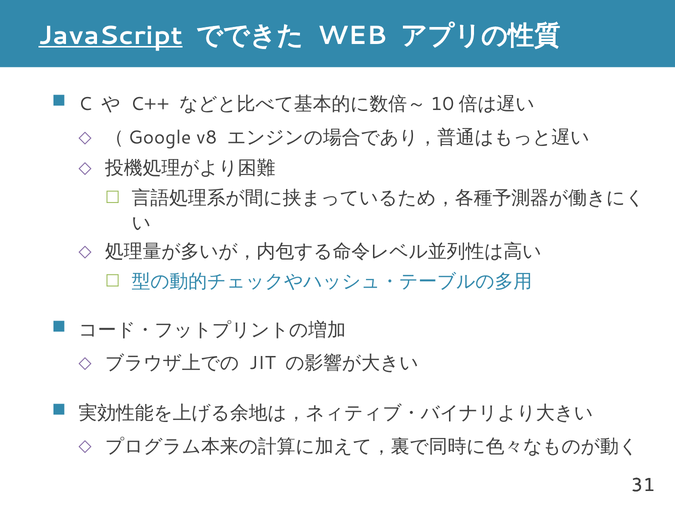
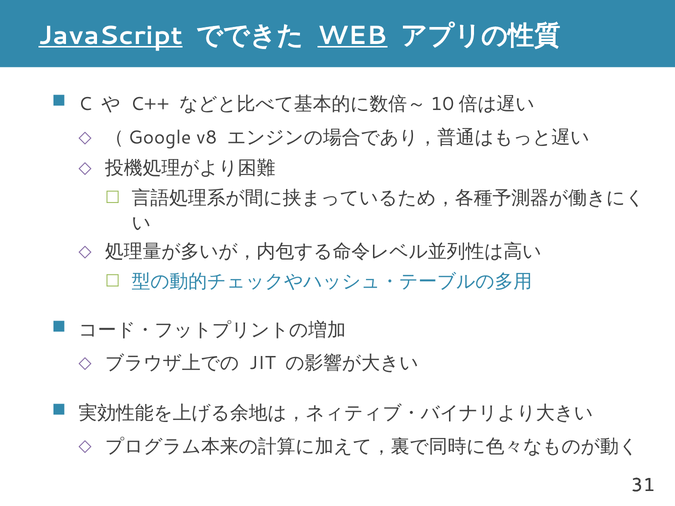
WEB underline: none -> present
